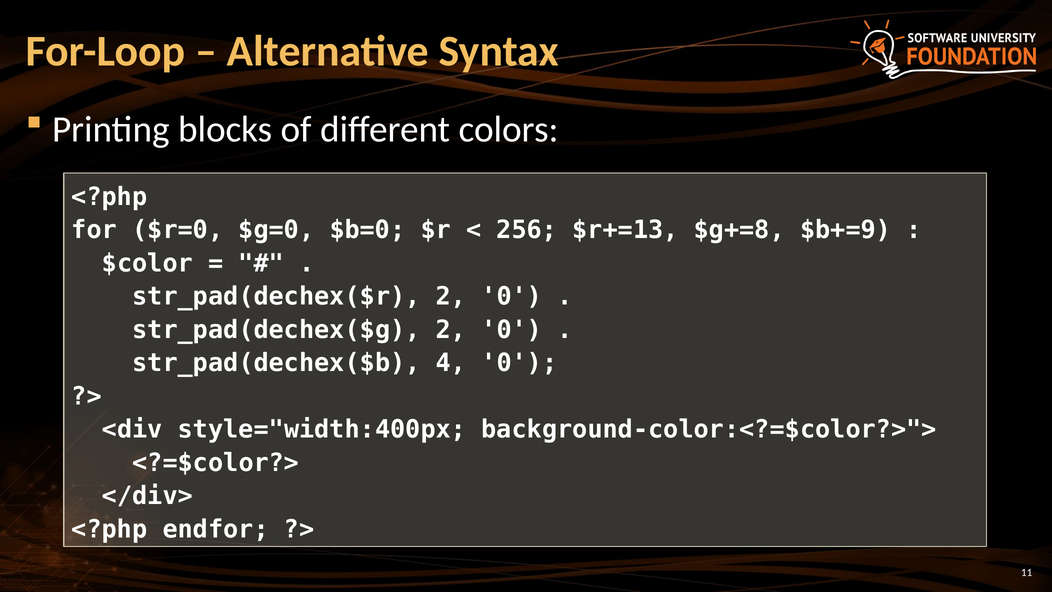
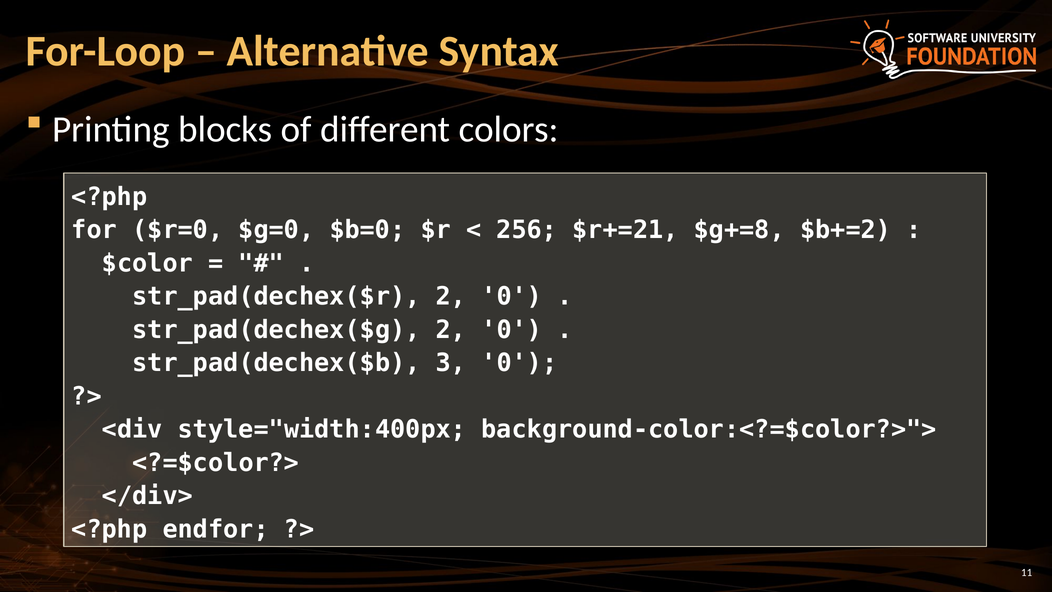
$r+=13: $r+=13 -> $r+=21
$b+=9: $b+=9 -> $b+=2
4: 4 -> 3
